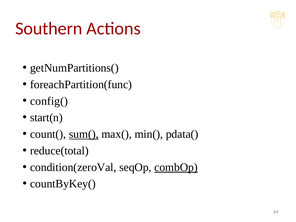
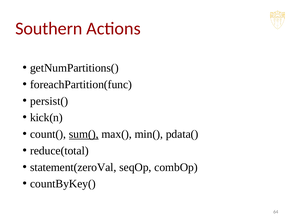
config(: config( -> persist(
start(n: start(n -> kick(n
condition(zeroVal: condition(zeroVal -> statement(zeroVal
combOp underline: present -> none
